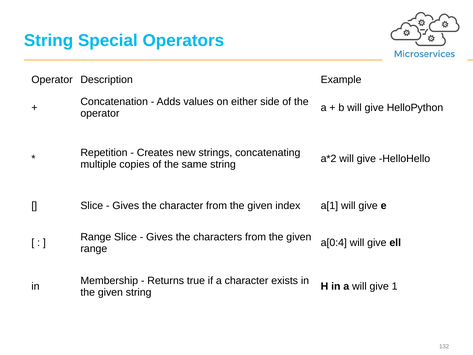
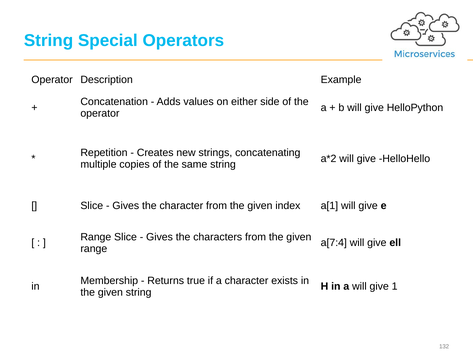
a[0:4: a[0:4 -> a[7:4
